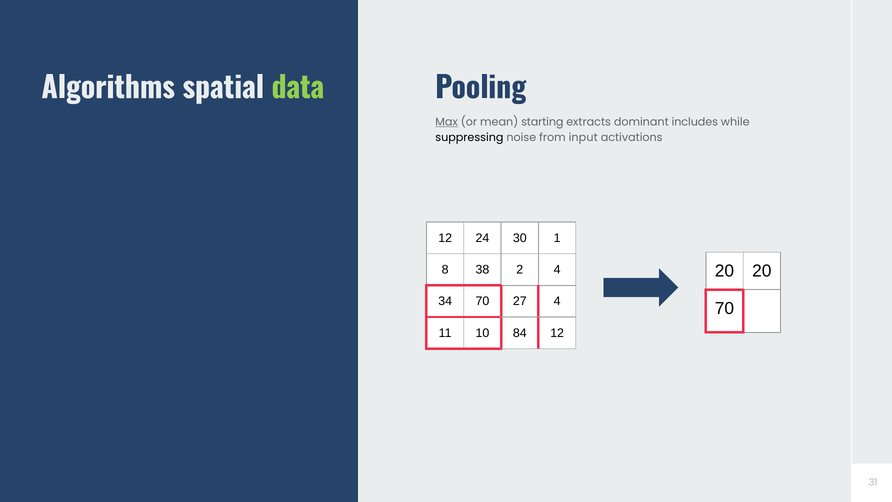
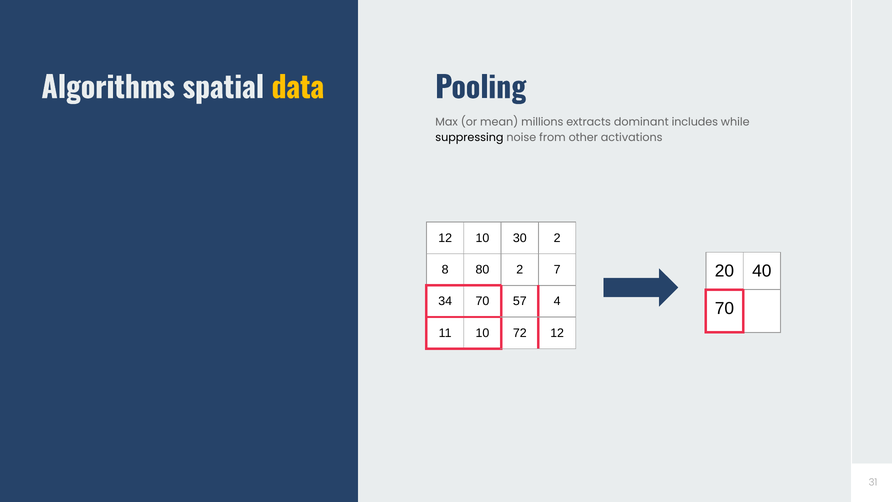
data colour: light green -> yellow
Max underline: present -> none
starting: starting -> millions
input: input -> other
12 24: 24 -> 10
30 1: 1 -> 2
20 20: 20 -> 40
38: 38 -> 80
2 4: 4 -> 7
27: 27 -> 57
84: 84 -> 72
